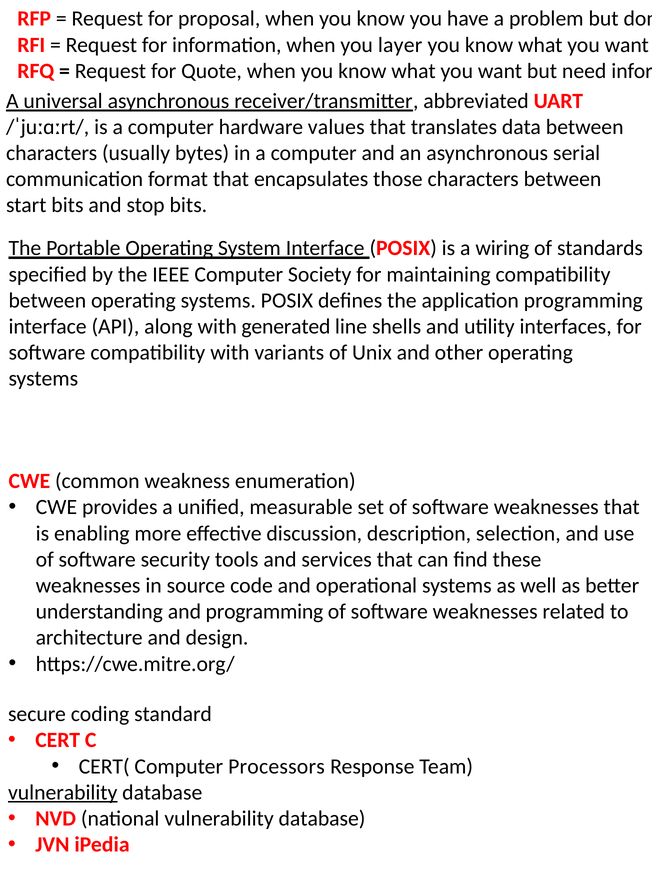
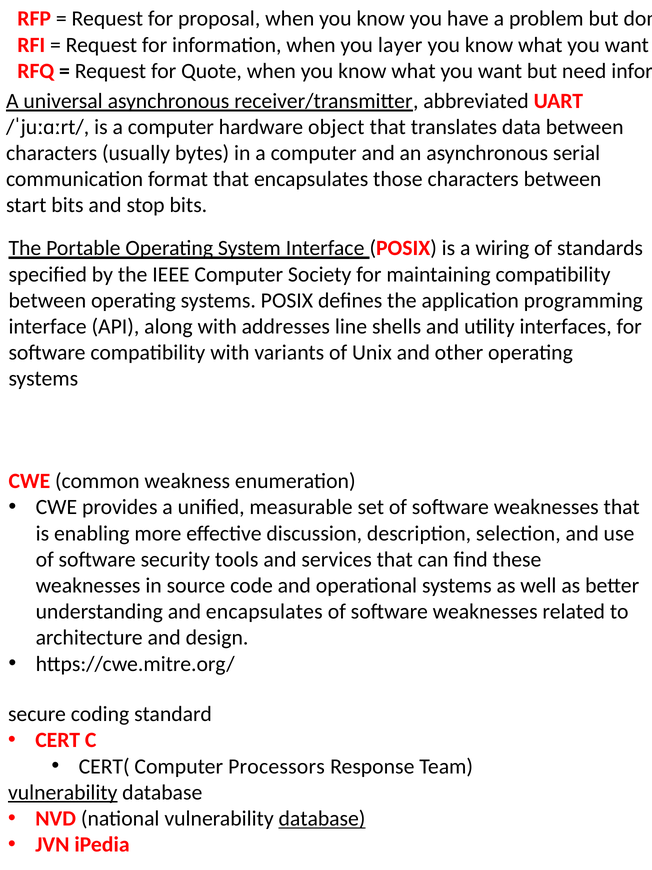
values: values -> object
generated: generated -> addresses
and programming: programming -> encapsulates
database at (322, 818) underline: none -> present
